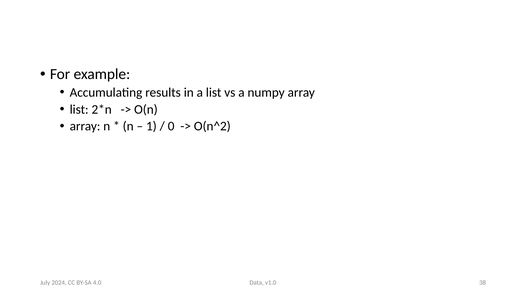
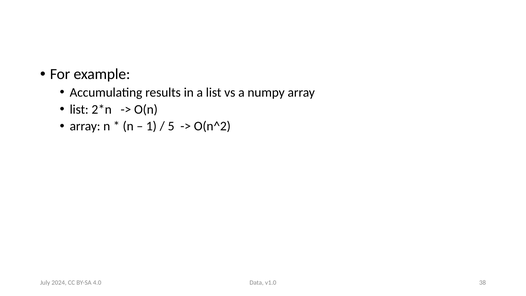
0: 0 -> 5
